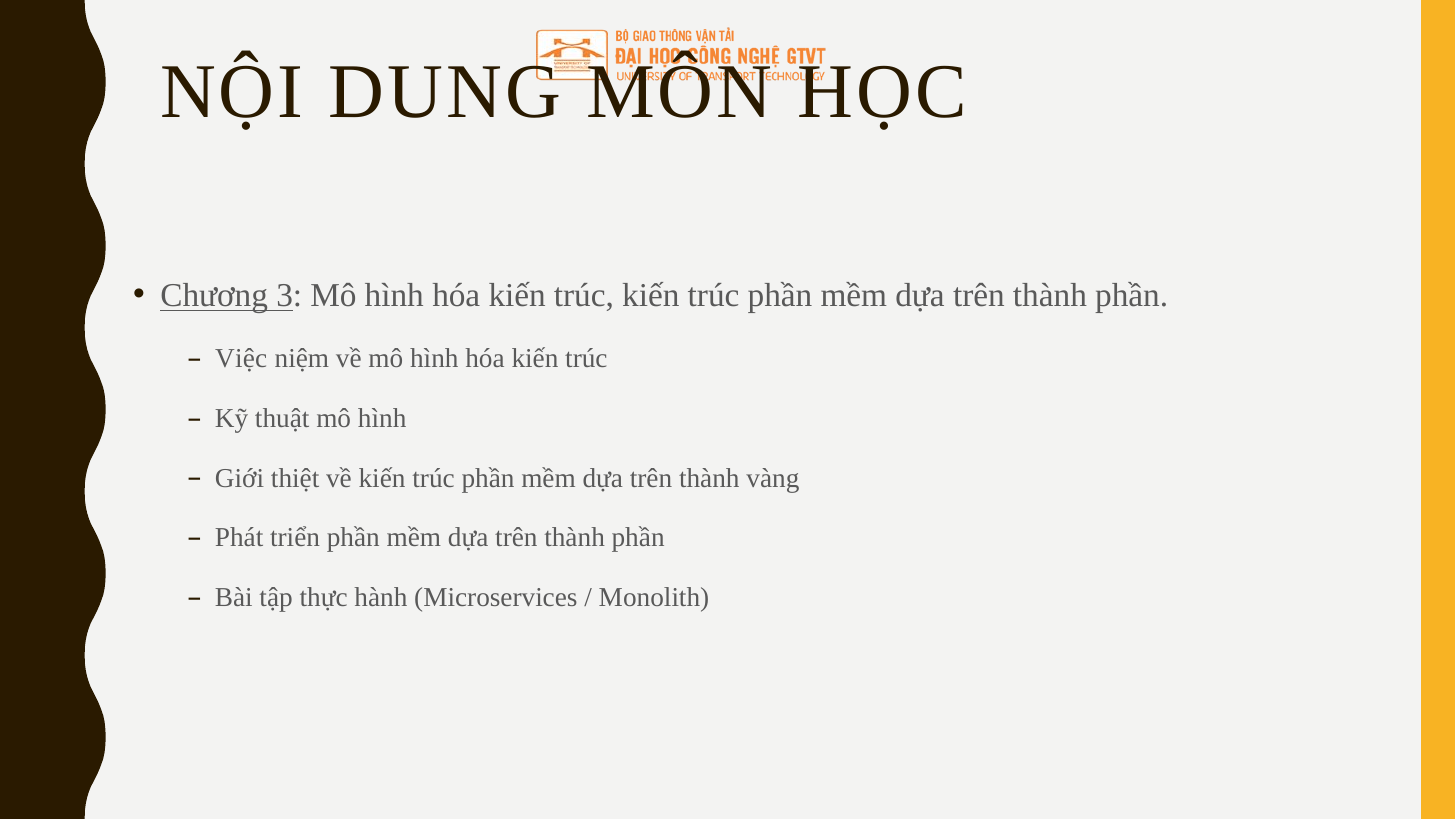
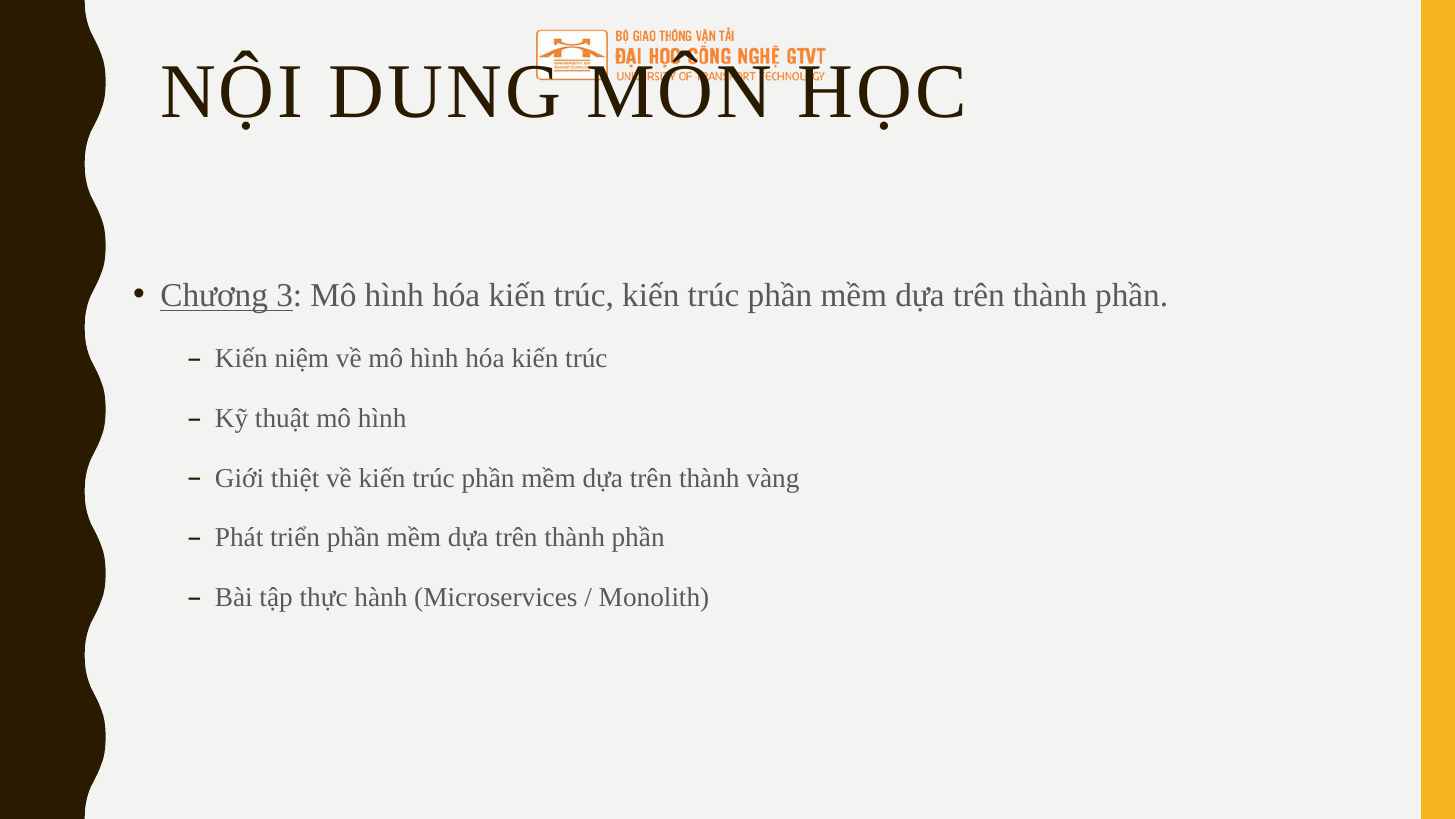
Việc at (241, 358): Việc -> Kiến
